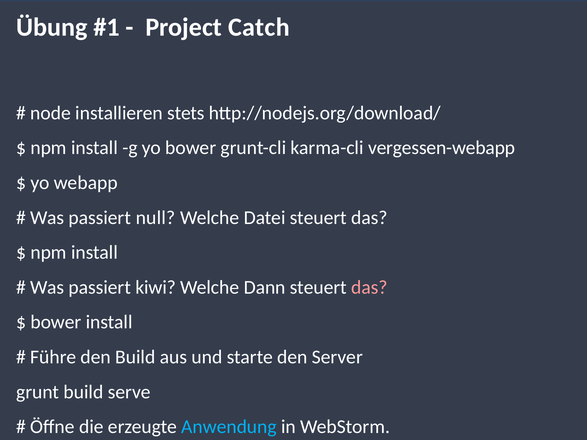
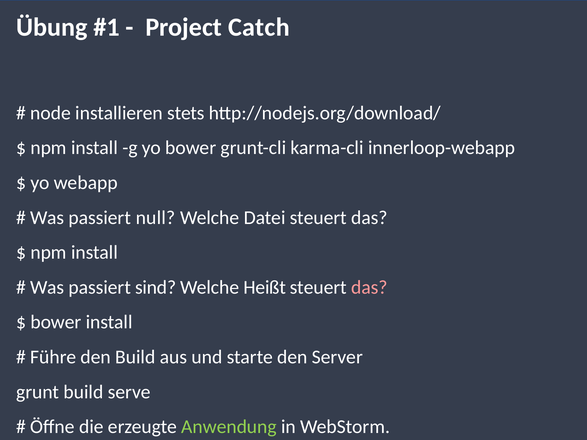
vergessen-webapp: vergessen-webapp -> innerloop-webapp
kiwi: kiwi -> sind
Dann: Dann -> Heißt
Anwendung colour: light blue -> light green
